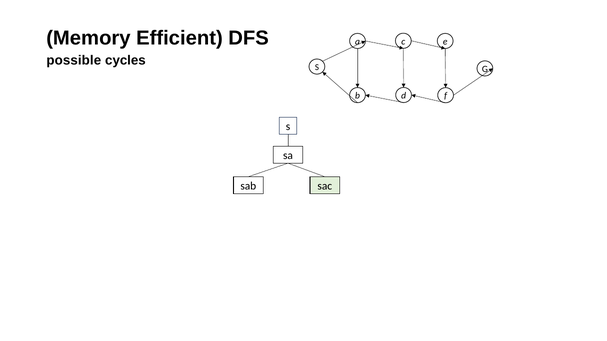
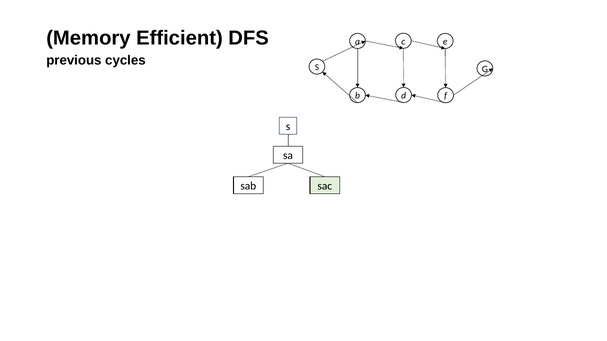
possible: possible -> previous
